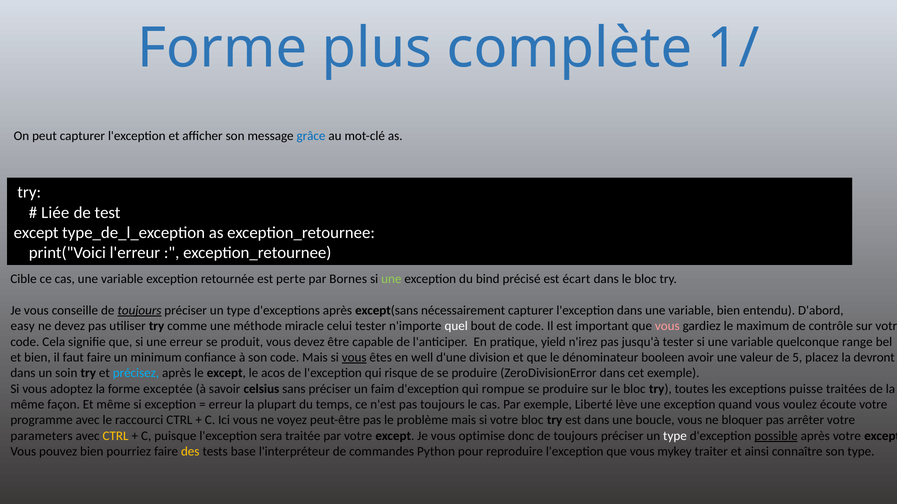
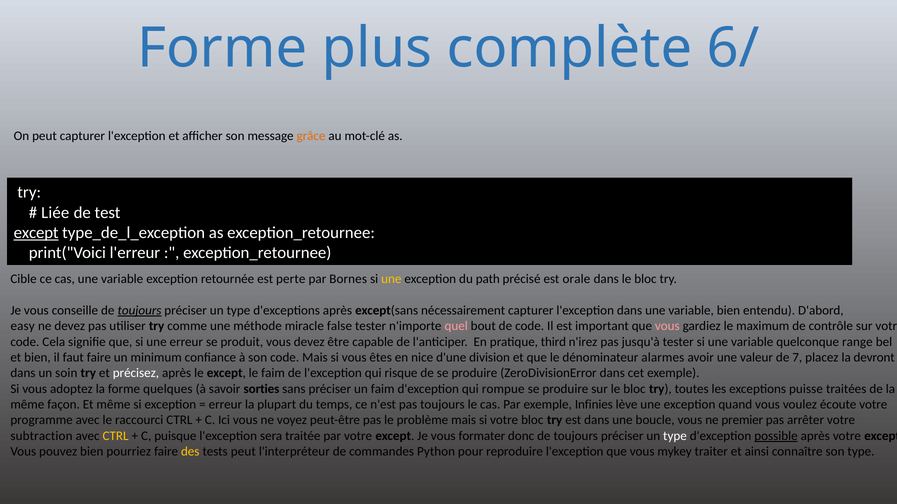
1/: 1/ -> 6/
grâce colour: blue -> orange
except at (36, 233) underline: none -> present
une at (391, 279) colour: light green -> yellow
bind: bind -> path
écart: écart -> orale
celui: celui -> false
quel colour: white -> pink
yield: yield -> third
vous at (354, 358) underline: present -> none
well: well -> nice
booleen: booleen -> alarmes
5: 5 -> 7
précisez colour: light blue -> white
le acos: acos -> faim
exceptée: exceptée -> quelques
celsius: celsius -> sorties
Liberté: Liberté -> Infinies
bloquer: bloquer -> premier
parameters: parameters -> subtraction
optimise: optimise -> formater
tests base: base -> peut
